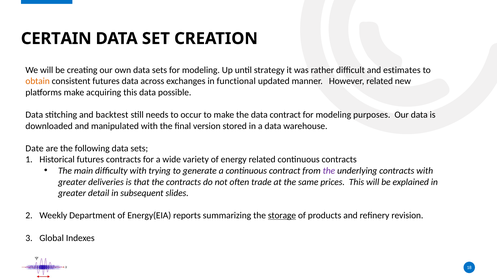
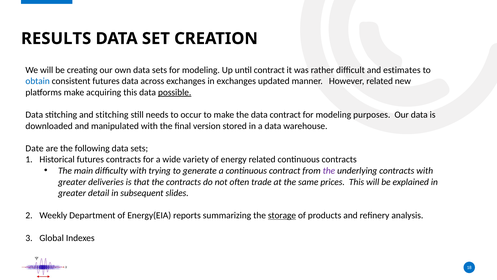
CERTAIN: CERTAIN -> RESULTS
until strategy: strategy -> contract
obtain colour: orange -> blue
in functional: functional -> exchanges
possible underline: none -> present
and backtest: backtest -> stitching
revision: revision -> analysis
